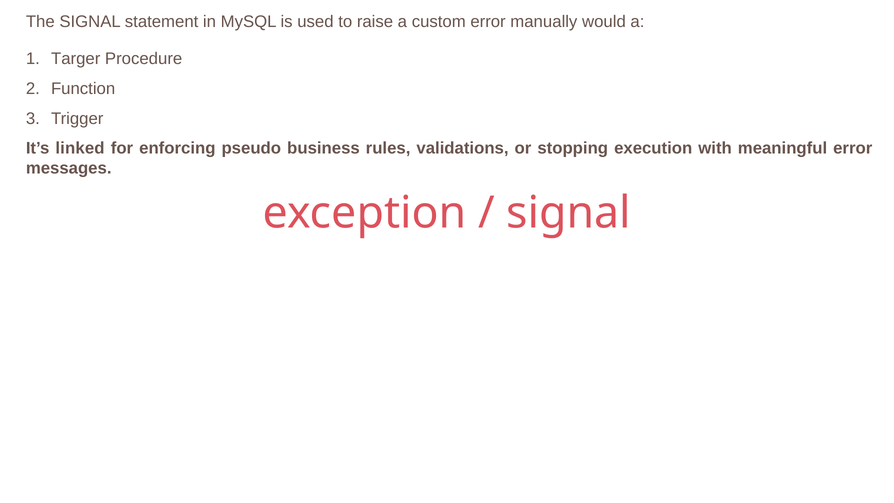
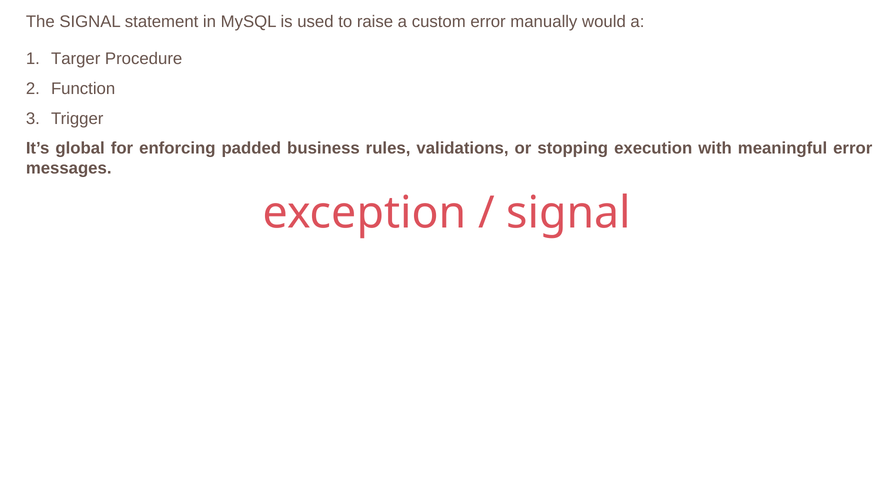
linked: linked -> global
pseudo: pseudo -> padded
